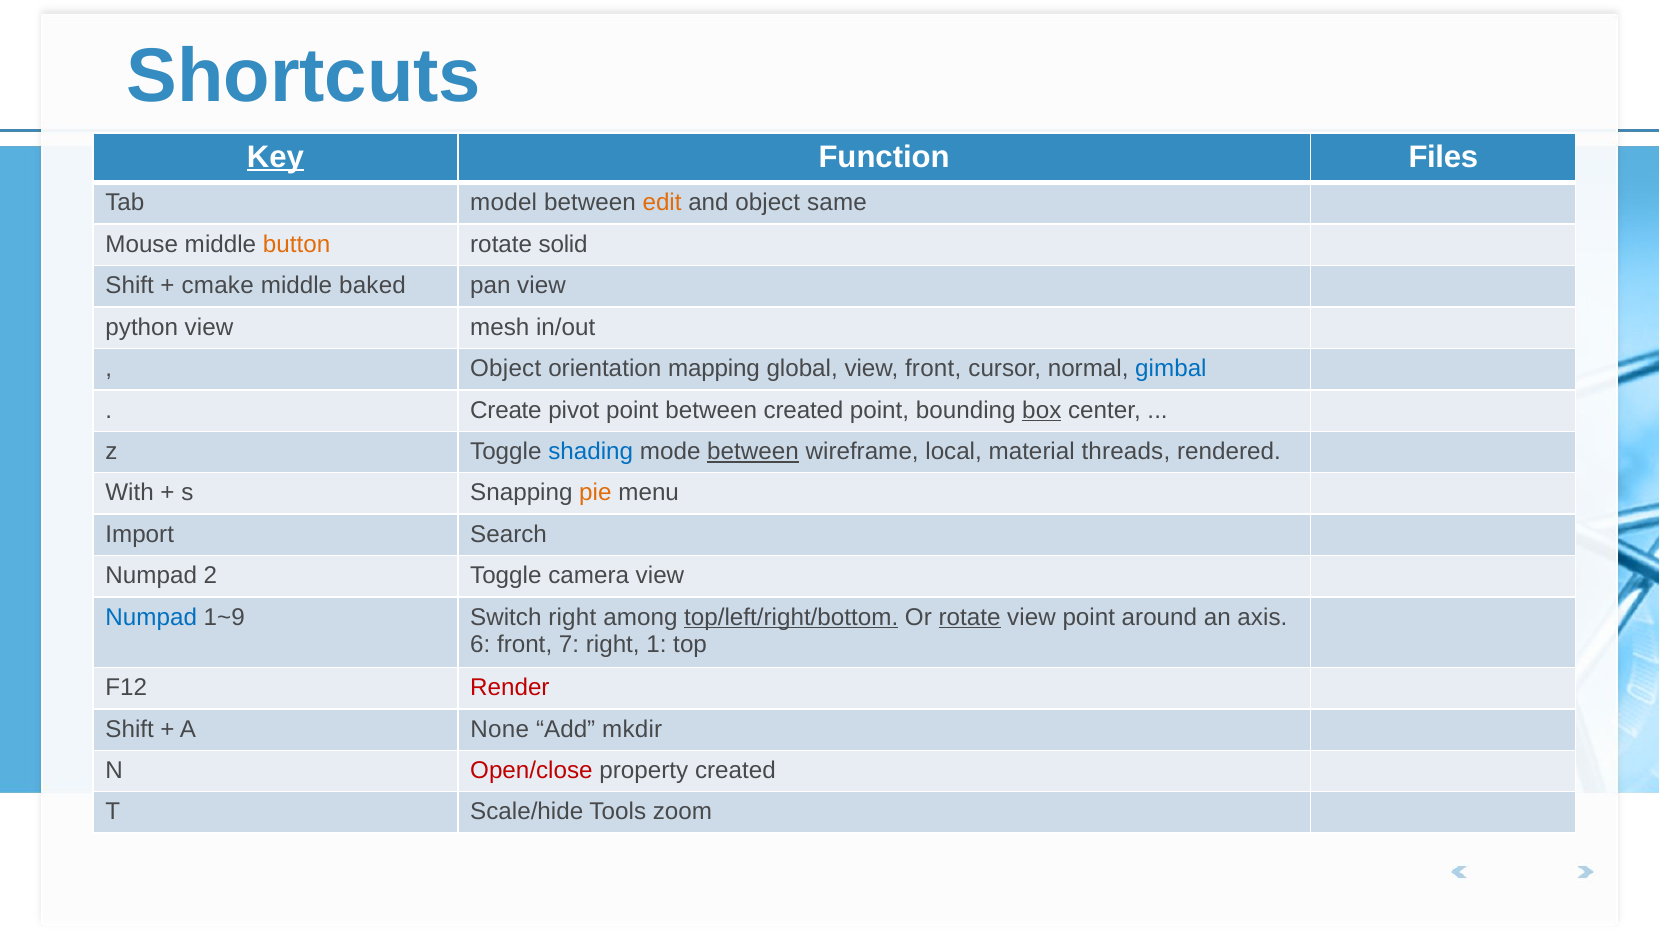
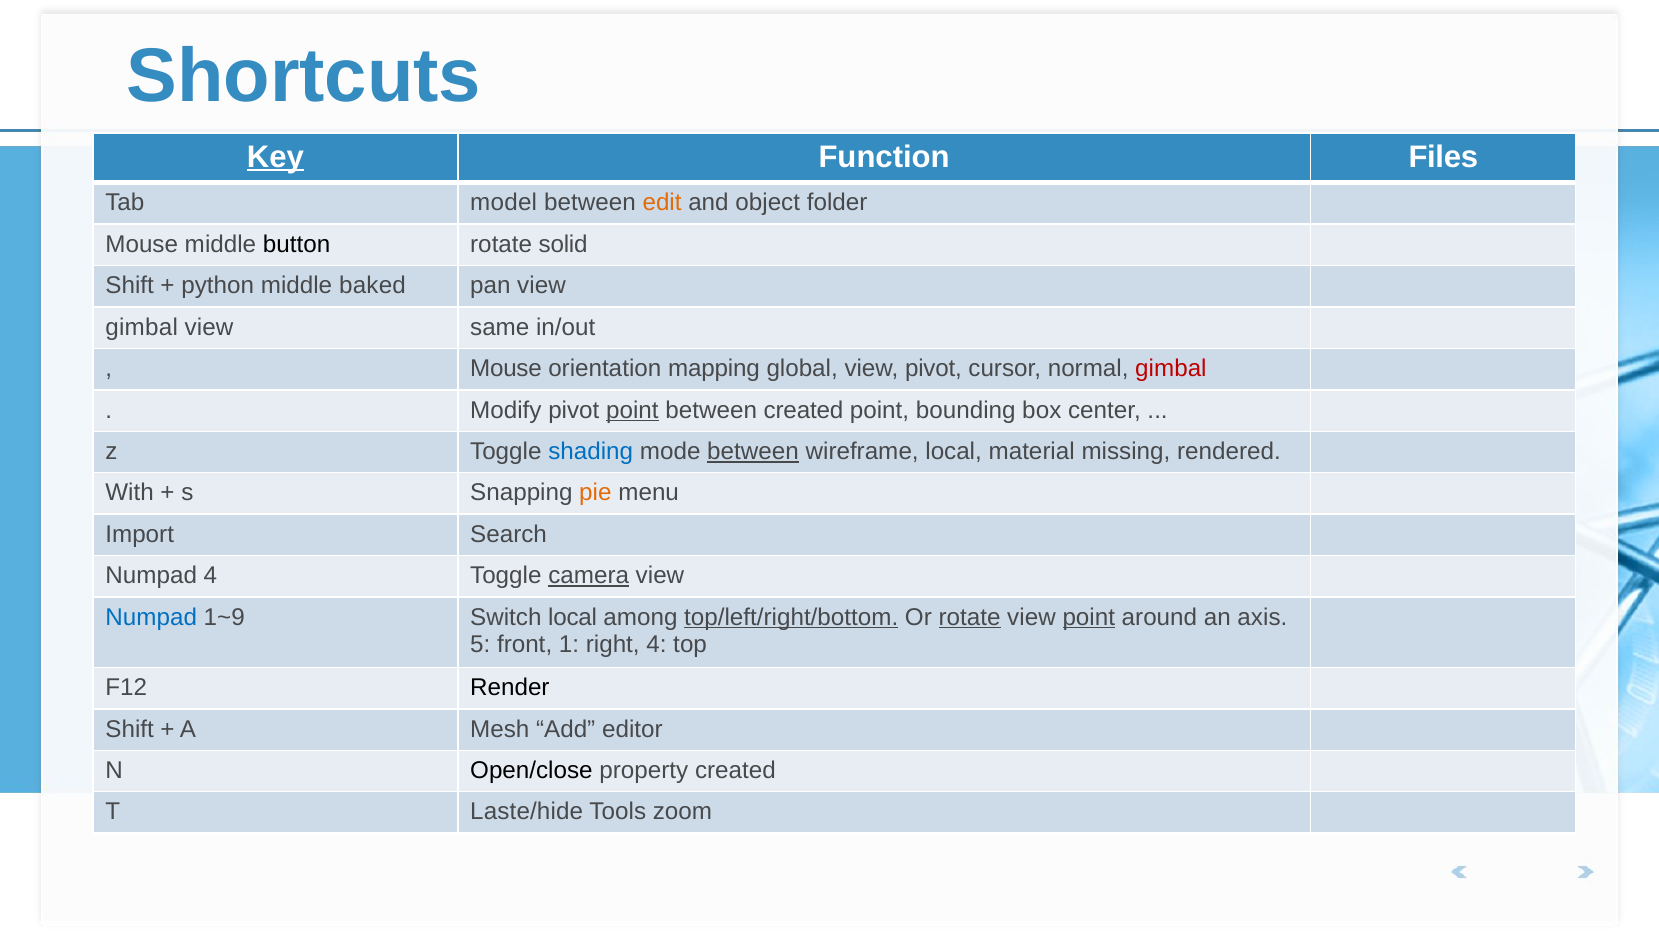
same: same -> folder
button colour: orange -> black
cmake: cmake -> python
python at (142, 327): python -> gimbal
mesh: mesh -> same
Object at (506, 369): Object -> Mouse
view front: front -> pivot
gimbal at (1171, 369) colour: blue -> red
Create: Create -> Modify
point at (632, 410) underline: none -> present
box underline: present -> none
threads: threads -> missing
Numpad 2: 2 -> 4
camera underline: none -> present
Switch right: right -> local
point at (1089, 617) underline: none -> present
6: 6 -> 5
7: 7 -> 1
right 1: 1 -> 4
Render colour: red -> black
None: None -> Mesh
mkdir: mkdir -> editor
Open/close colour: red -> black
Scale/hide: Scale/hide -> Laste/hide
